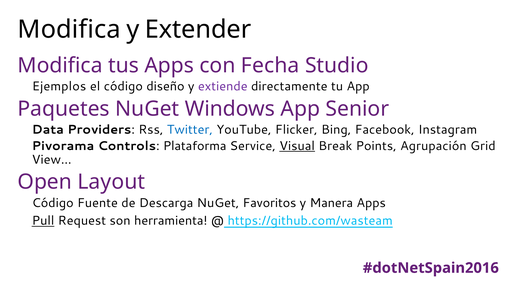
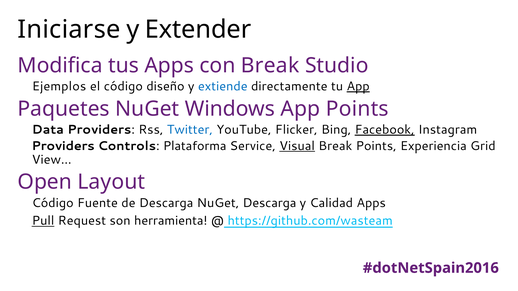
Modifica at (69, 30): Modifica -> Iniciarse
con Fecha: Fecha -> Break
extiende colour: purple -> blue
App at (358, 86) underline: none -> present
App Senior: Senior -> Points
Facebook underline: none -> present
Pivorama at (63, 146): Pivorama -> Providers
Agrupación: Agrupación -> Experiencia
NuGet Favoritos: Favoritos -> Descarga
Manera: Manera -> Calidad
